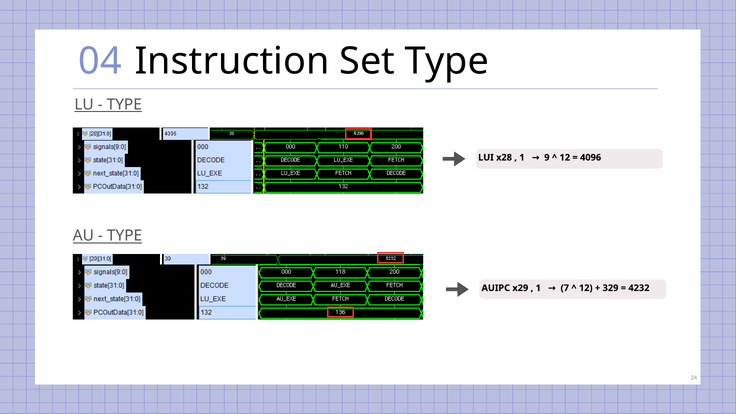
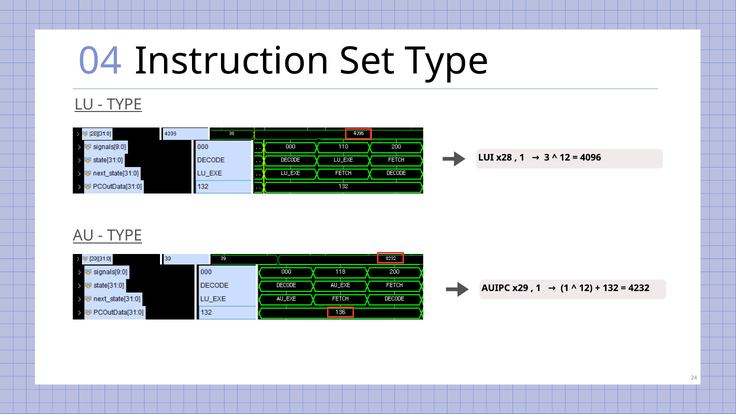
9: 9 -> 3
1 7: 7 -> 1
329: 329 -> 132
